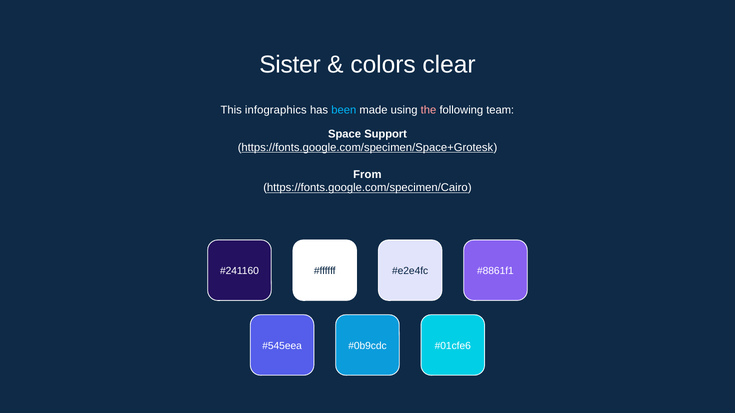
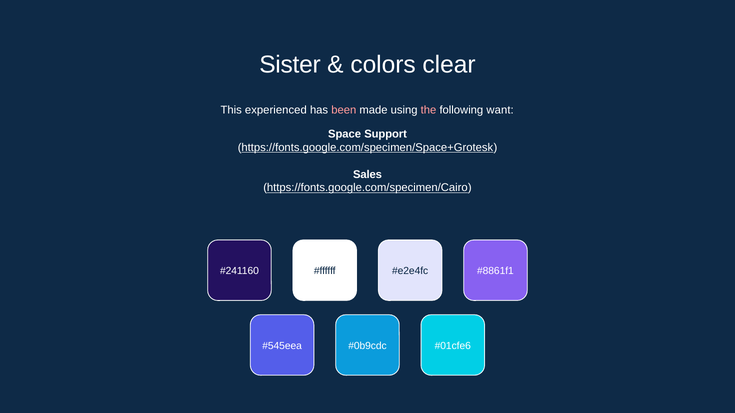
infographics: infographics -> experienced
been colour: light blue -> pink
team: team -> want
From: From -> Sales
